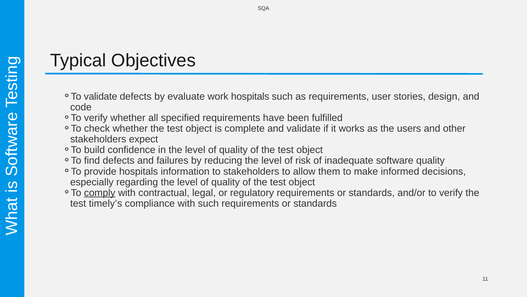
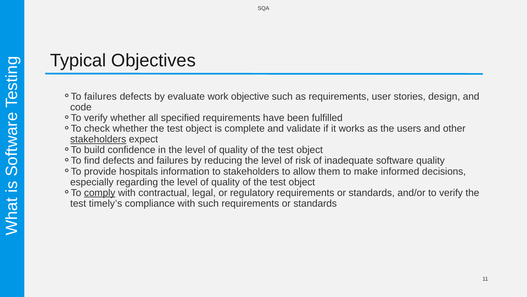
validate at (101, 96): validate -> failures
work hospitals: hospitals -> objective
stakeholders at (98, 139) underline: none -> present
